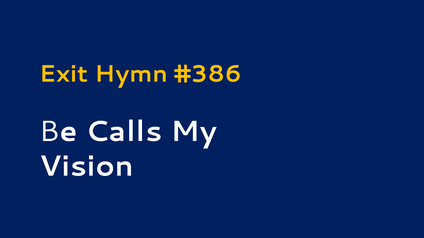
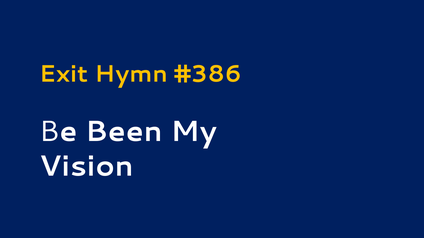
Calls: Calls -> Been
